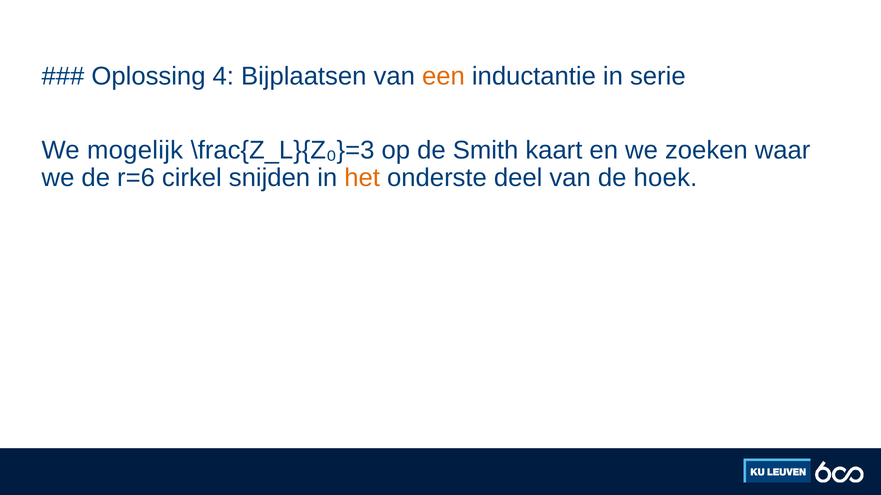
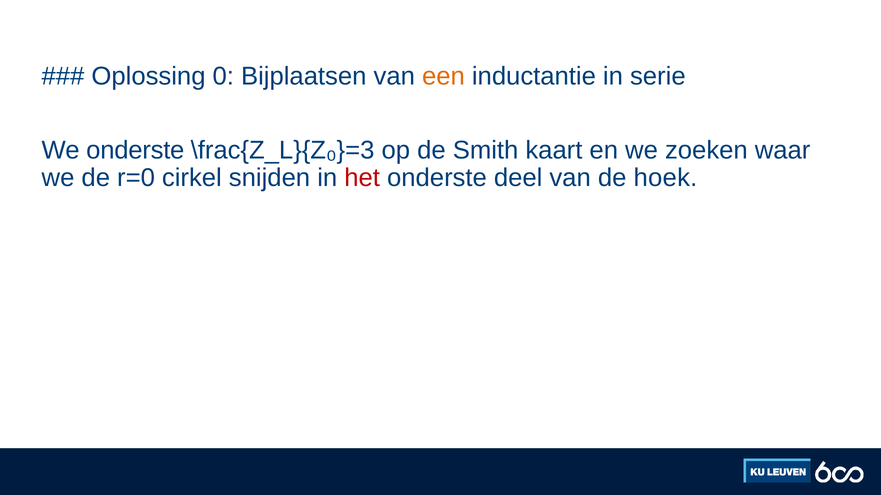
4: 4 -> 0
We mogelijk: mogelijk -> onderste
r=6: r=6 -> r=0
het colour: orange -> red
